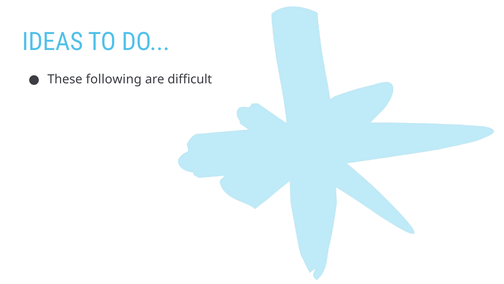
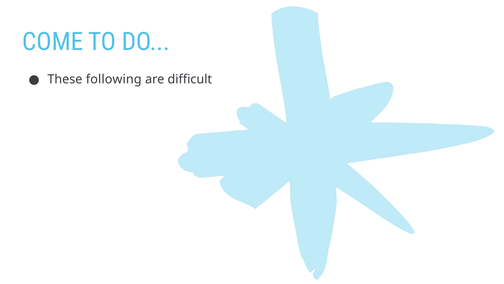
IDEAS: IDEAS -> COME
